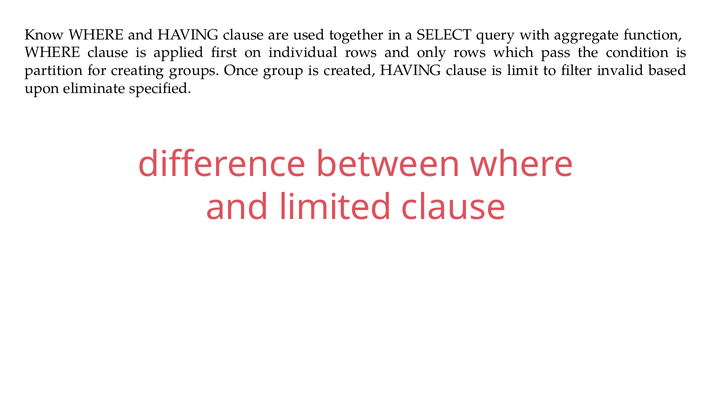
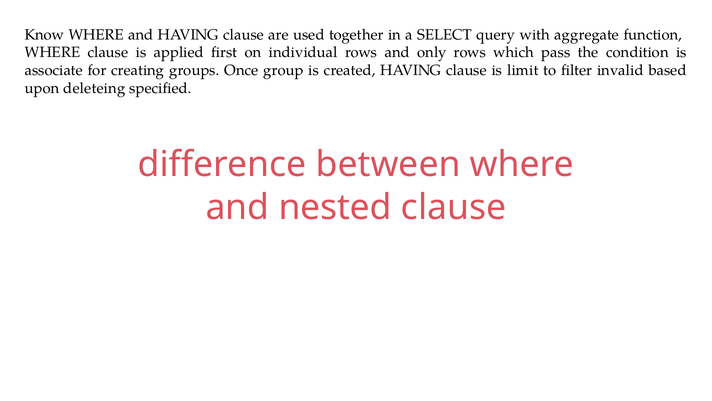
partition: partition -> associate
eliminate: eliminate -> deleteing
limited: limited -> nested
